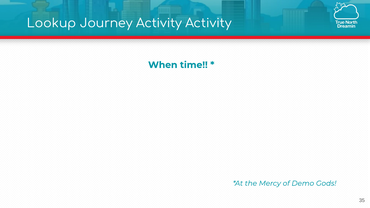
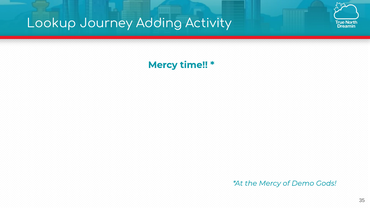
Journey Activity: Activity -> Adding
When at (163, 65): When -> Mercy
